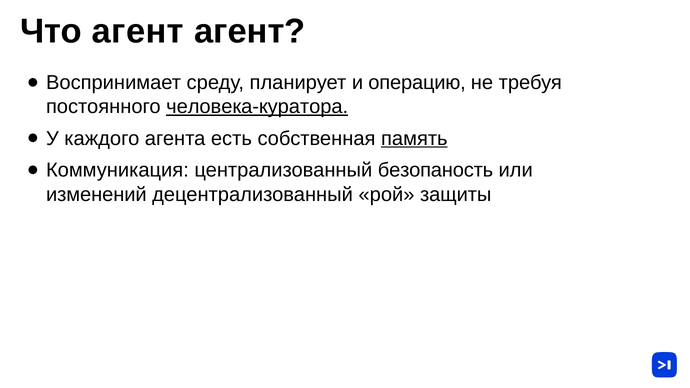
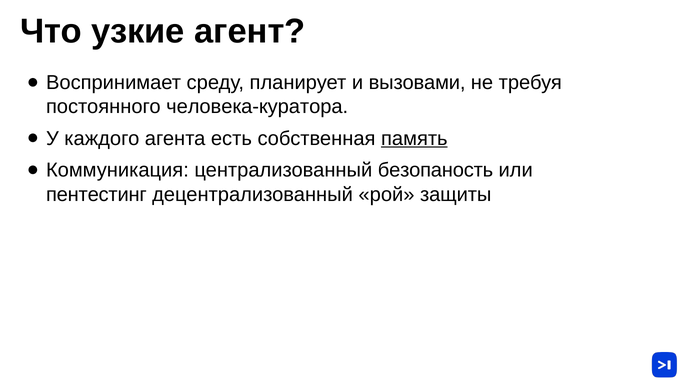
Что агент: агент -> узкие
операцию: операцию -> вызовами
человека‑куратора underline: present -> none
изменений: изменений -> пентестинг
